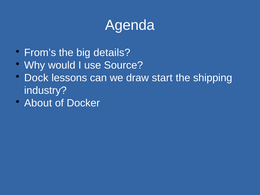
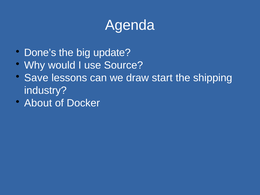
From’s: From’s -> Done’s
details: details -> update
Dock: Dock -> Save
